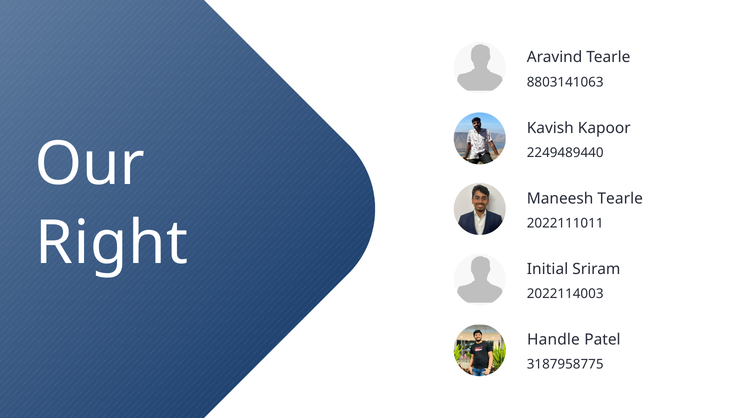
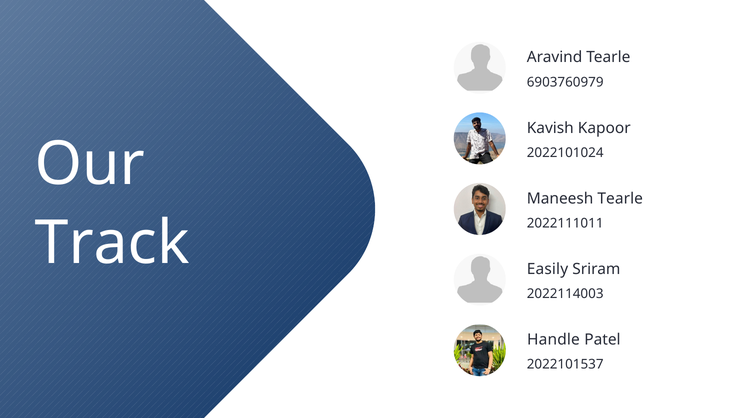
8803141063: 8803141063 -> 6903760979
2249489440: 2249489440 -> 2022101024
Right: Right -> Track
Initial: Initial -> Easily
3187958775: 3187958775 -> 2022101537
